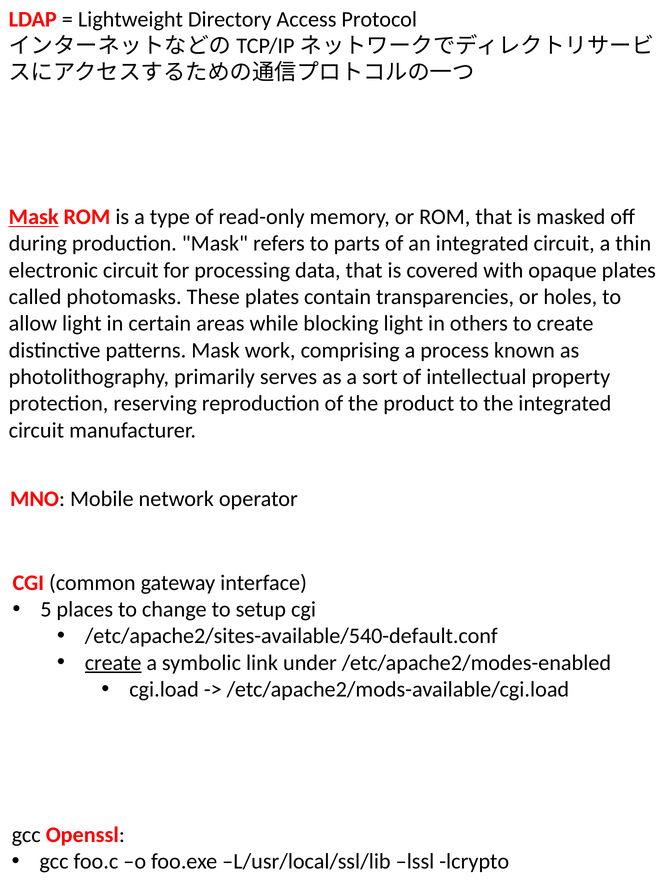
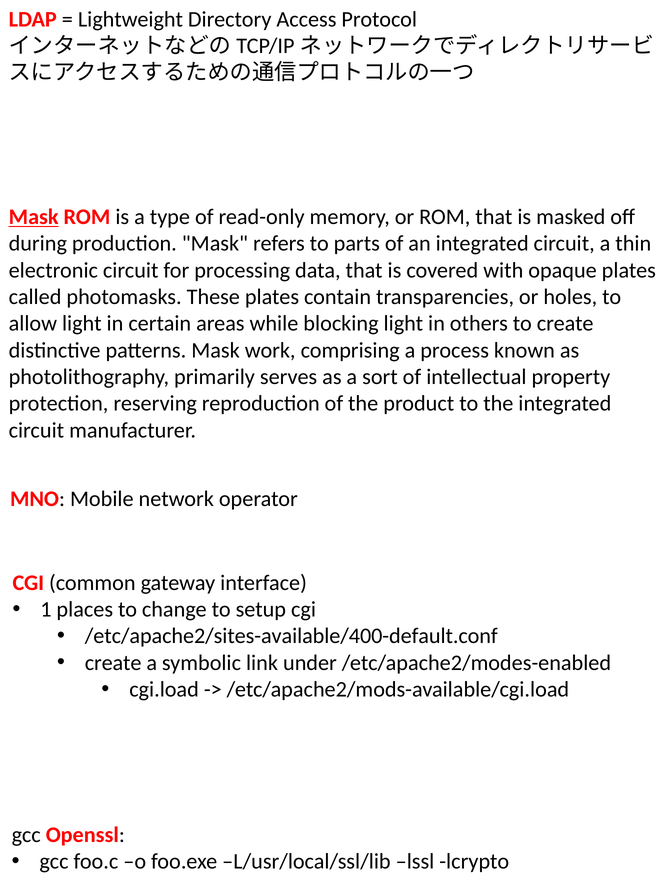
5: 5 -> 1
/etc/apache2/sites-available/540-default.conf: /etc/apache2/sites-available/540-default.conf -> /etc/apache2/sites-available/400-default.conf
create at (113, 663) underline: present -> none
